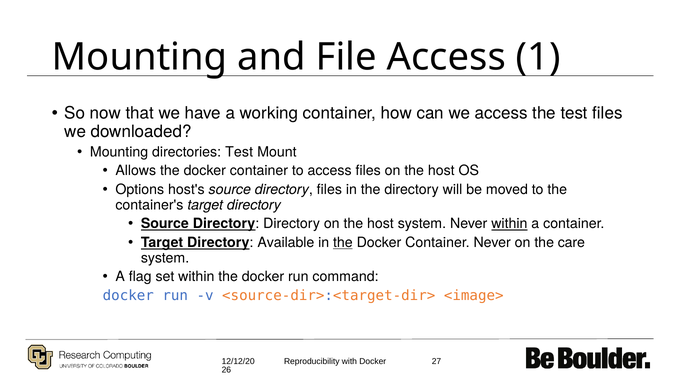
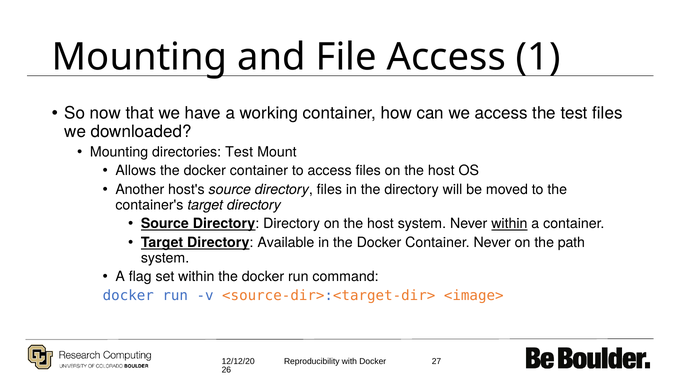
Options: Options -> Another
the at (343, 243) underline: present -> none
care: care -> path
